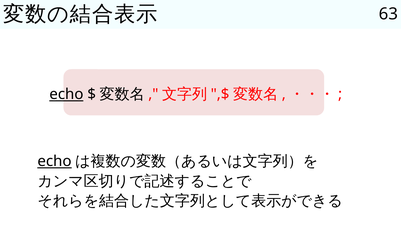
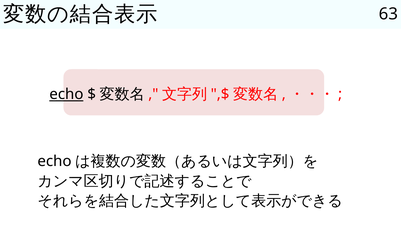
echo at (54, 162) underline: present -> none
